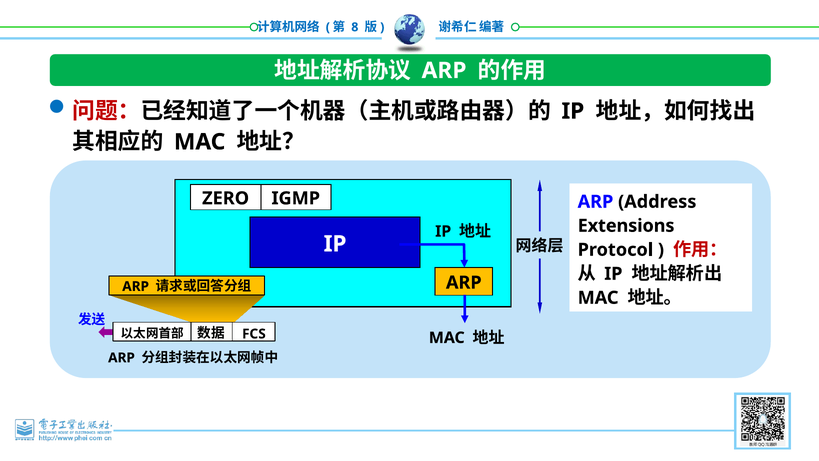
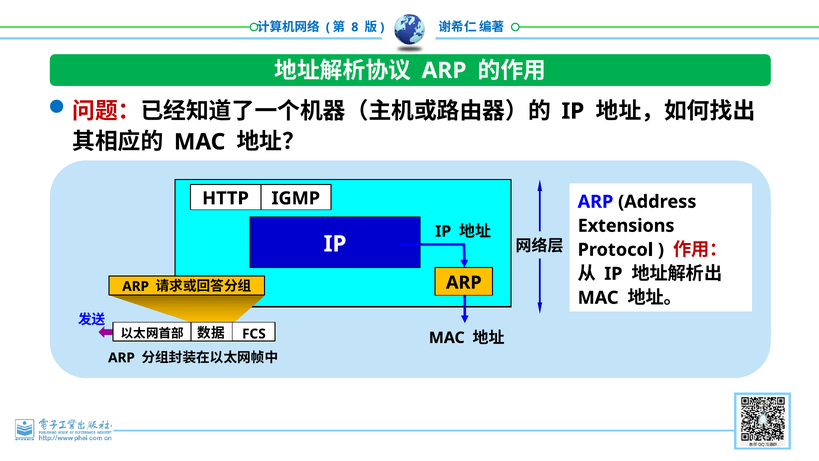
ZERO: ZERO -> HTTP
